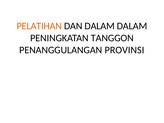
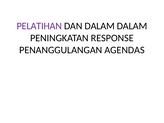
PELATIHAN colour: orange -> purple
TANGGON: TANGGON -> RESPONSE
PROVINSI: PROVINSI -> AGENDAS
